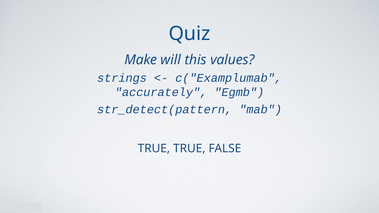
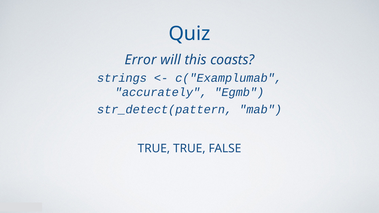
Make: Make -> Error
values: values -> coasts
